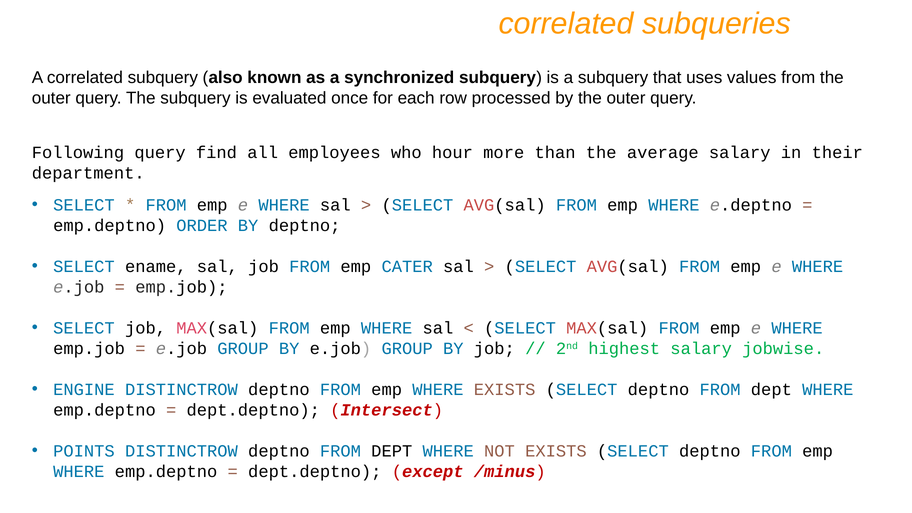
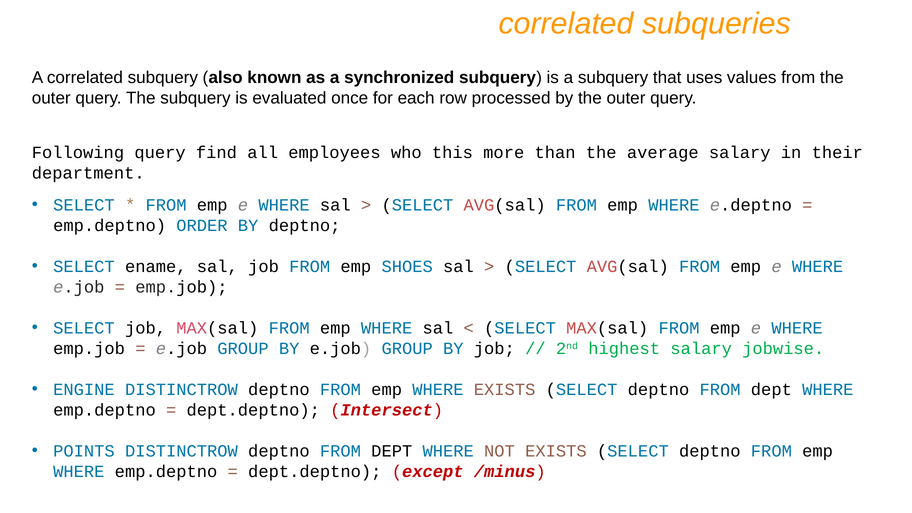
hour: hour -> this
CATER: CATER -> SHOES
